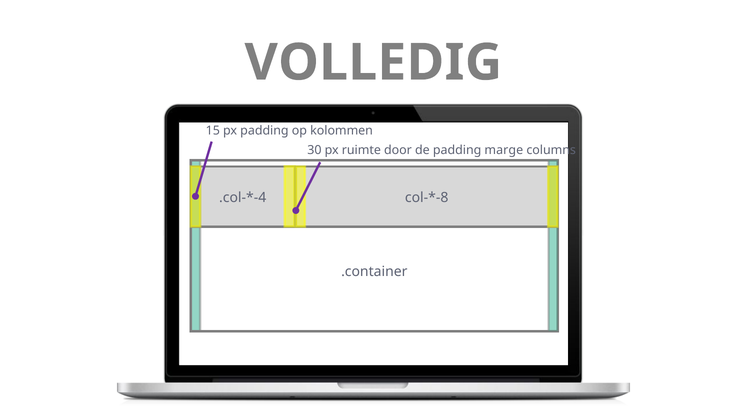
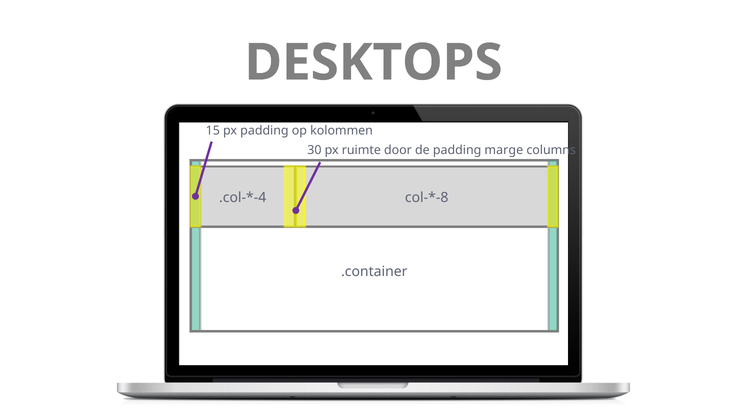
VOLLEDIG: VOLLEDIG -> DESKTOPS
